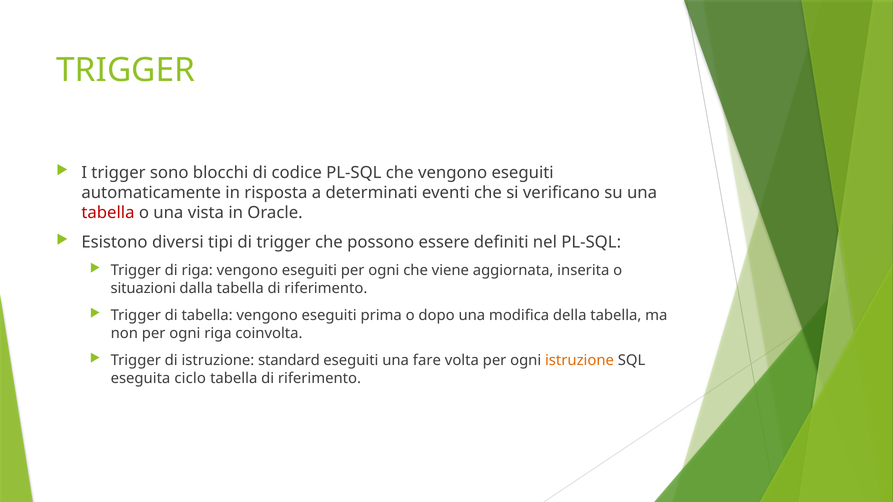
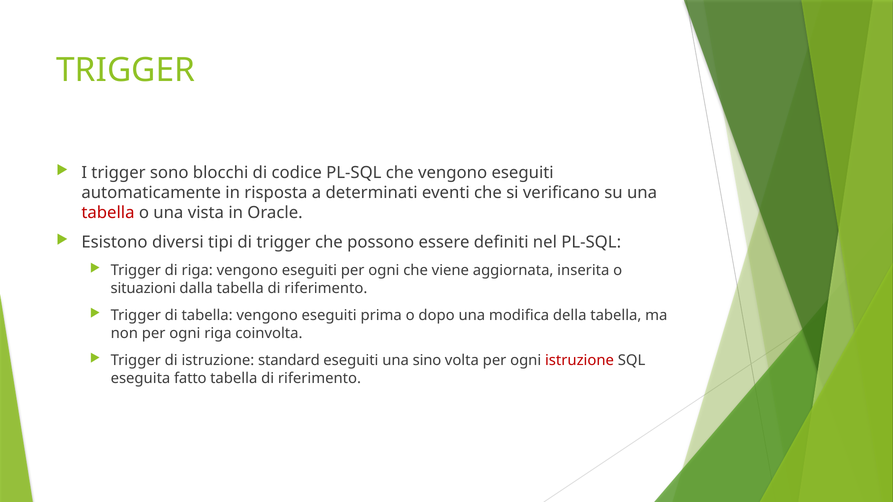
fare: fare -> sino
istruzione at (580, 361) colour: orange -> red
ciclo: ciclo -> fatto
